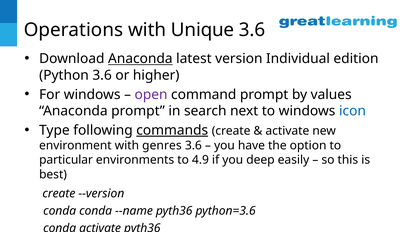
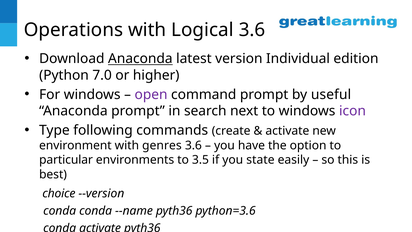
Unique: Unique -> Logical
Python 3.6: 3.6 -> 7.0
values: values -> useful
icon colour: blue -> purple
commands underline: present -> none
4.9: 4.9 -> 3.5
deep: deep -> state
create at (59, 193): create -> choice
